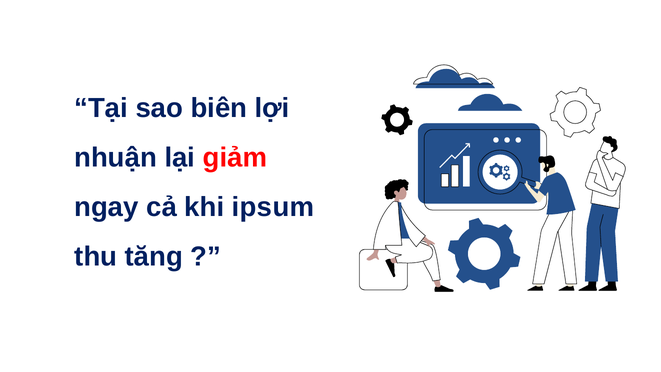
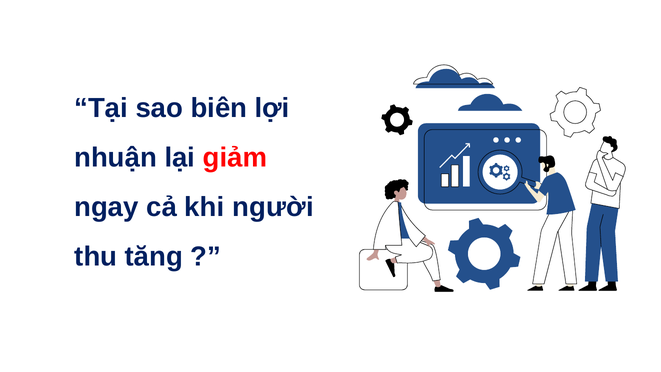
ipsum: ipsum -> người
